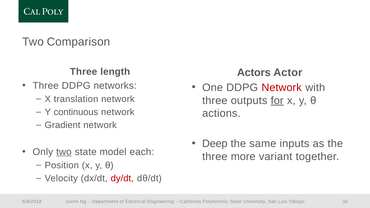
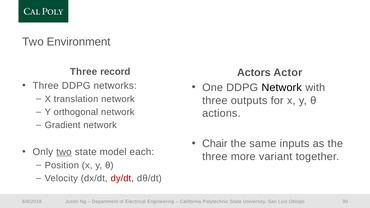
Comparison: Comparison -> Environment
length: length -> record
Network at (282, 88) colour: red -> black
for underline: present -> none
continuous: continuous -> orthogonal
Deep: Deep -> Chair
